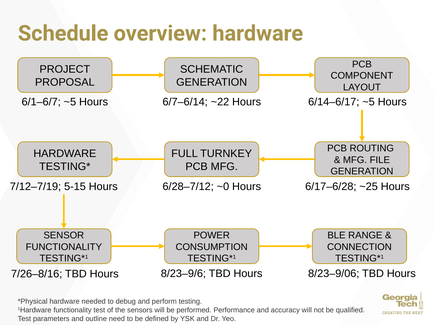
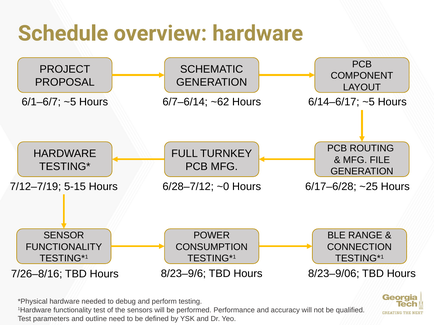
~22: ~22 -> ~62
